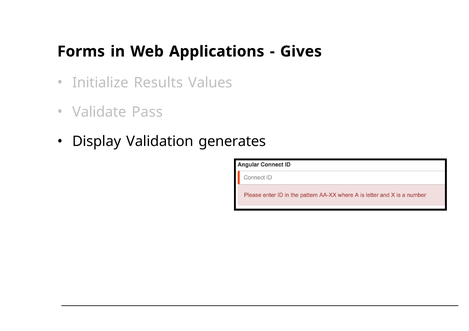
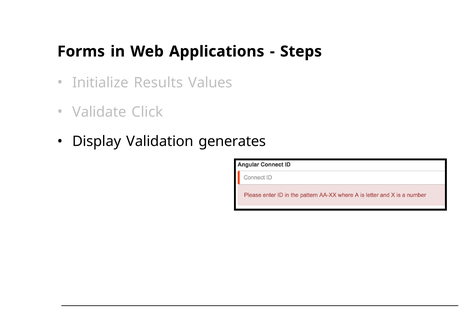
Gives: Gives -> Steps
Pass: Pass -> Click
